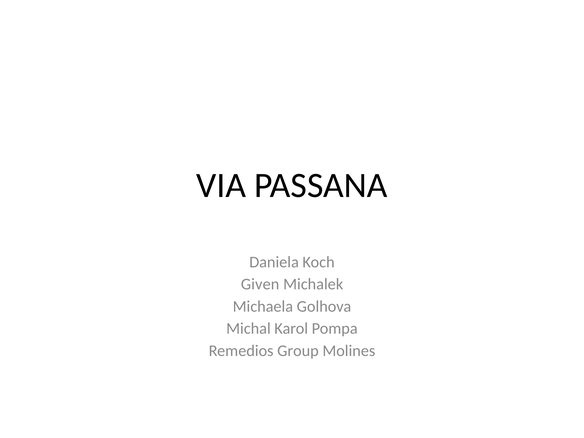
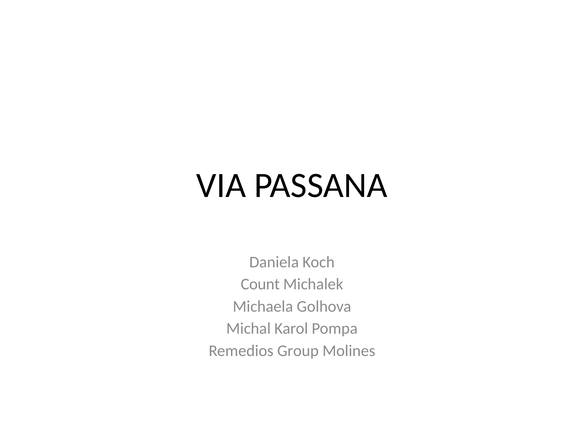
Given: Given -> Count
